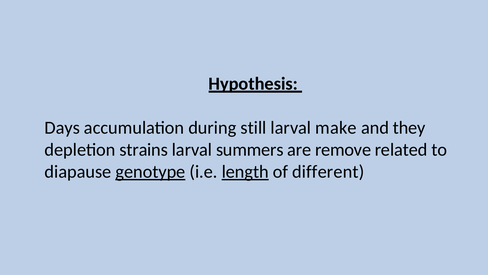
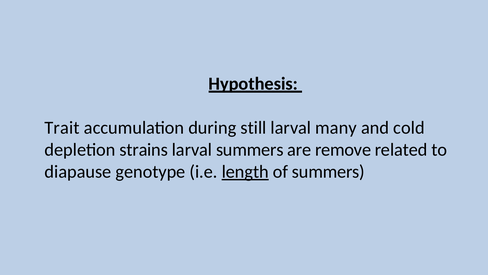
Days: Days -> Trait
make: make -> many
they: they -> cold
genotype underline: present -> none
of different: different -> summers
